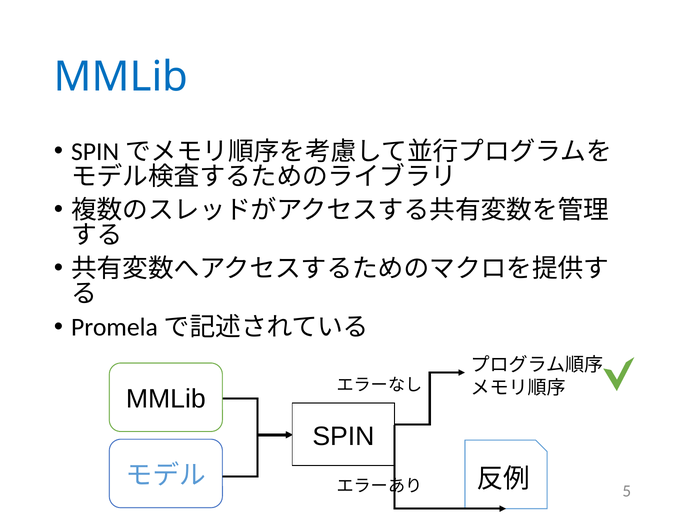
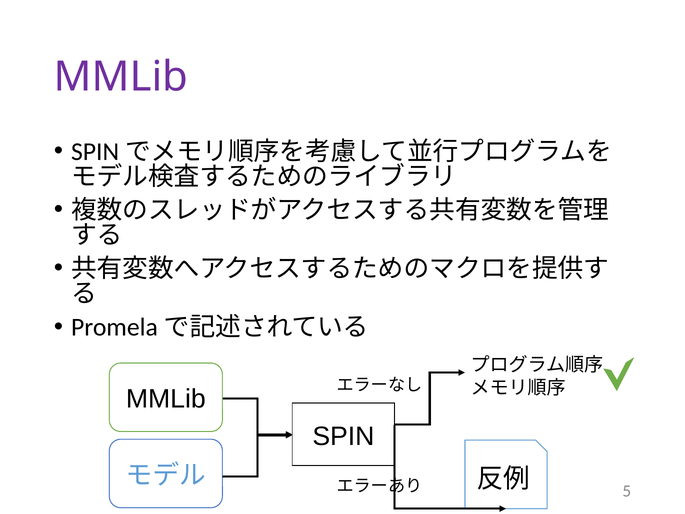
MMLib at (121, 77) colour: blue -> purple
